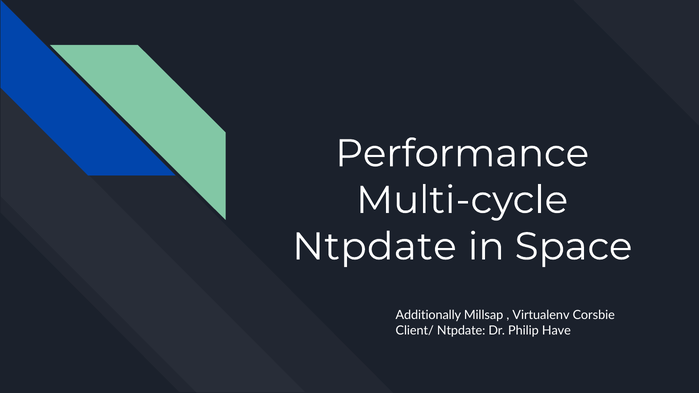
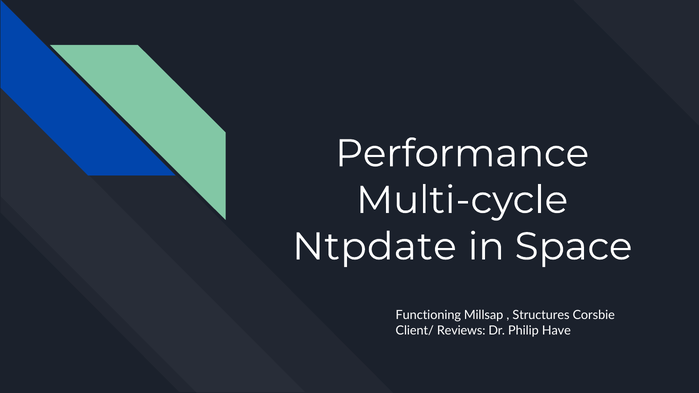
Additionally: Additionally -> Functioning
Virtualenv: Virtualenv -> Structures
Client/ Ntpdate: Ntpdate -> Reviews
